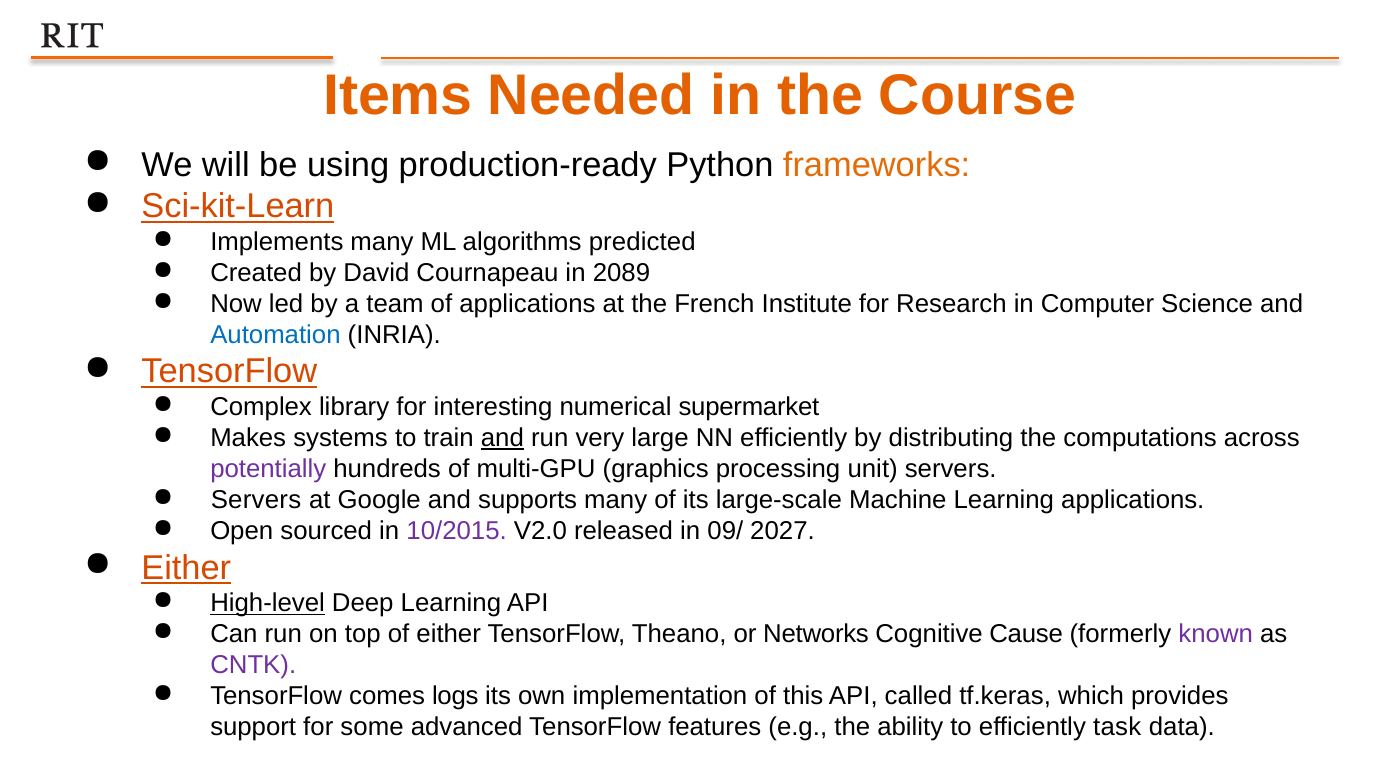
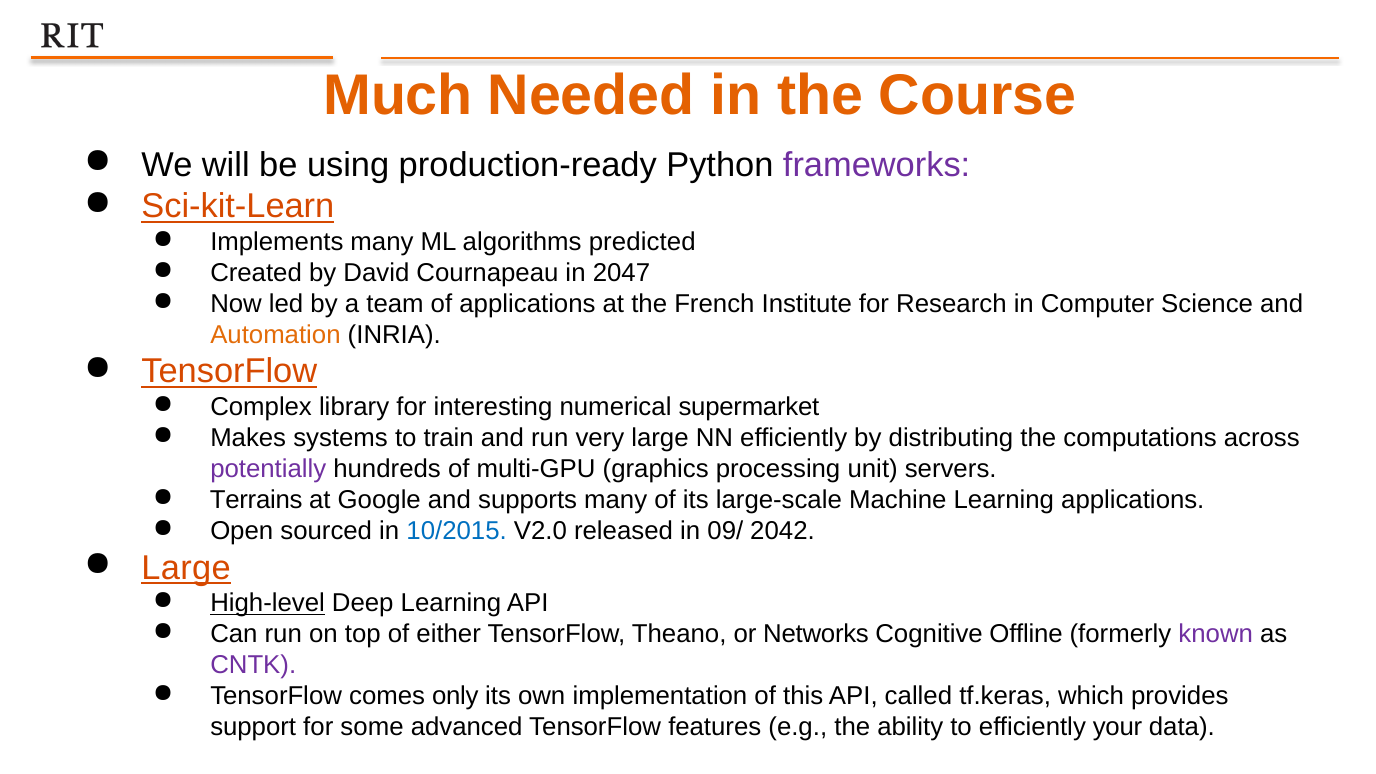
Items: Items -> Much
frameworks colour: orange -> purple
2089: 2089 -> 2047
Automation colour: blue -> orange
and at (502, 438) underline: present -> none
Servers at (256, 500): Servers -> Terrains
10/2015 colour: purple -> blue
2027: 2027 -> 2042
Either at (186, 568): Either -> Large
Cause: Cause -> Offline
logs: logs -> only
task: task -> your
